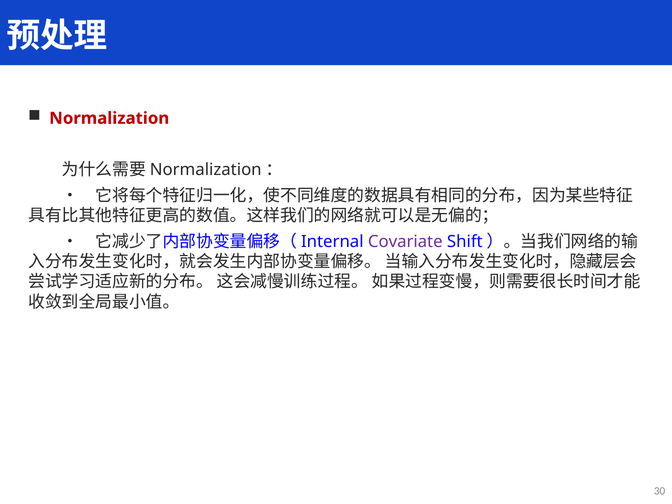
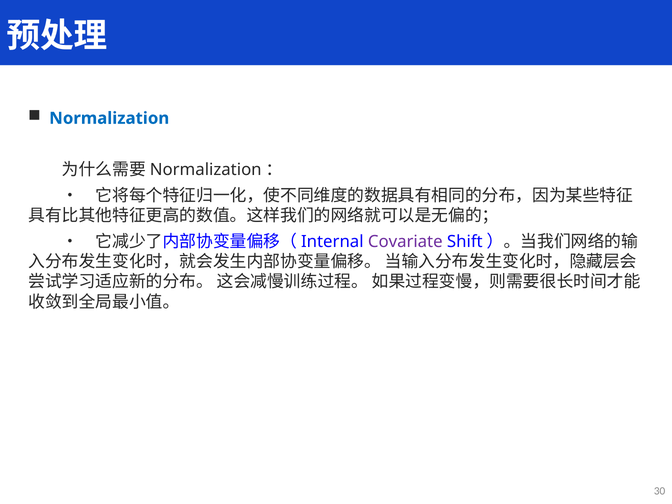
Normalization colour: red -> blue
